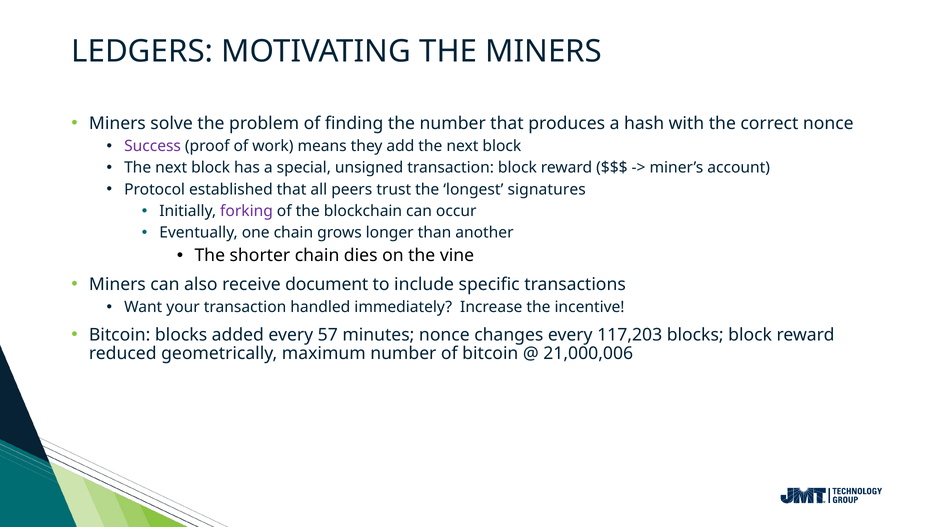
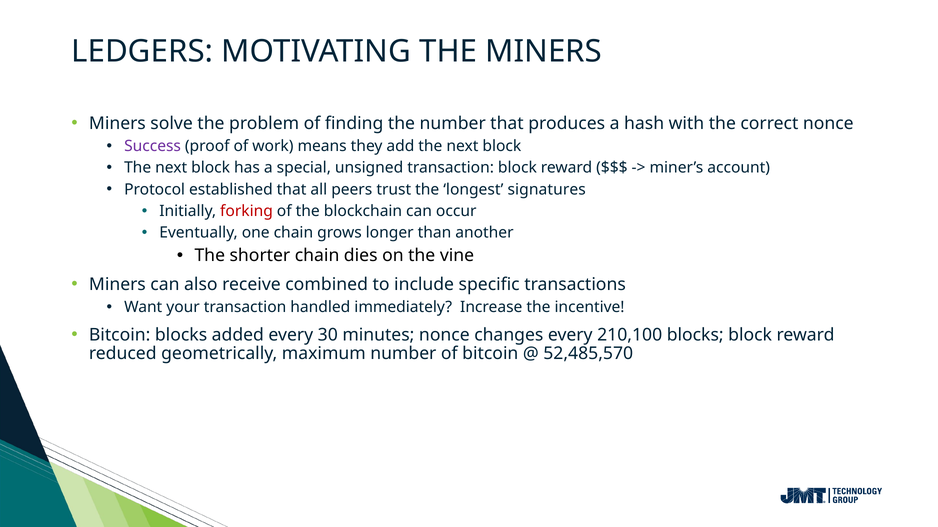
forking colour: purple -> red
document: document -> combined
57: 57 -> 30
117,203: 117,203 -> 210,100
21,000,006: 21,000,006 -> 52,485,570
